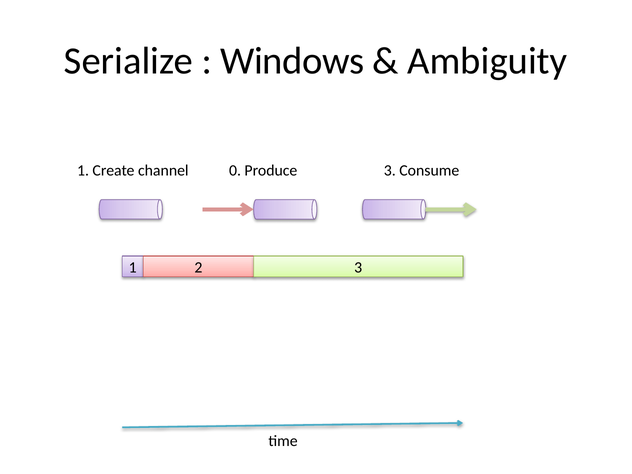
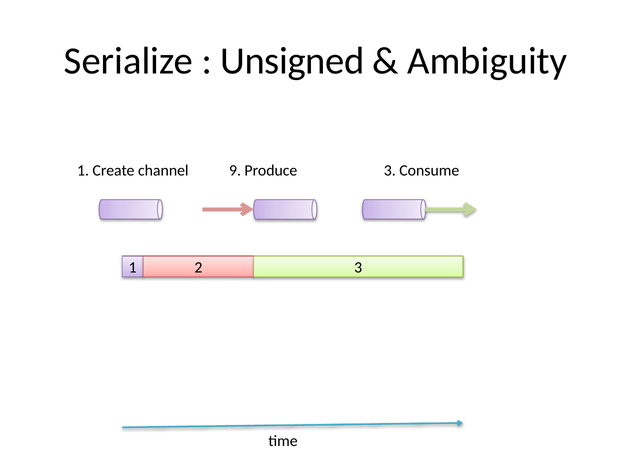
Windows: Windows -> Unsigned
0: 0 -> 9
